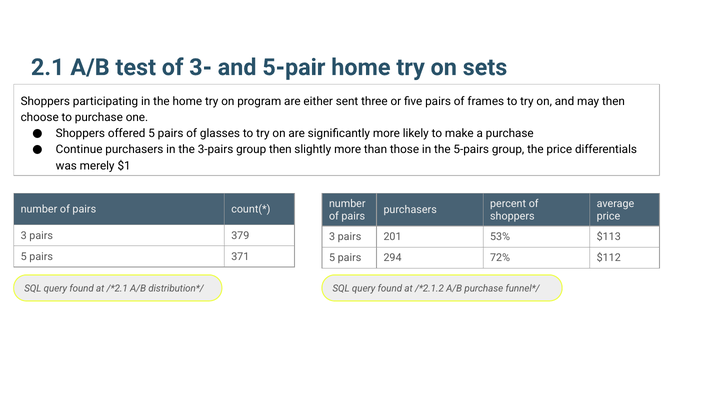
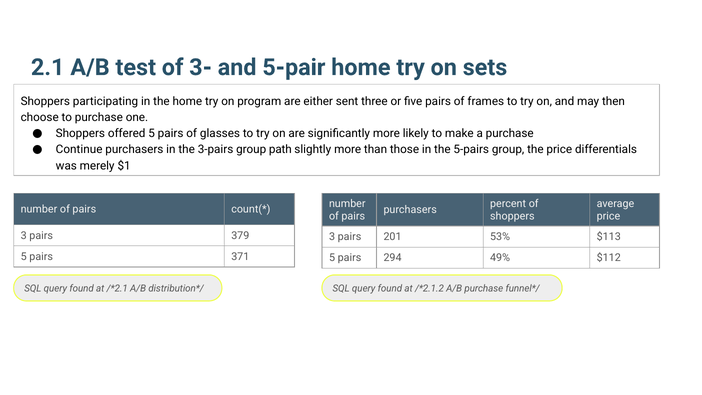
group then: then -> path
72%: 72% -> 49%
